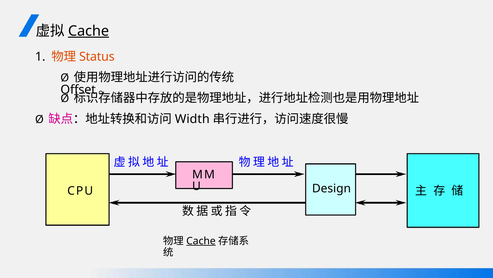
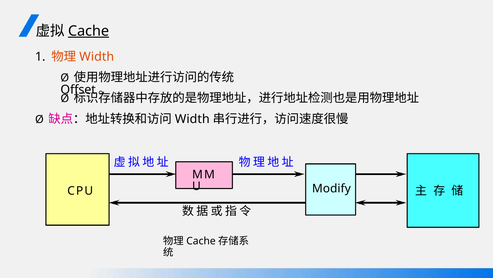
Status at (97, 57): Status -> Width
Design: Design -> Modify
Cache at (201, 240) underline: present -> none
